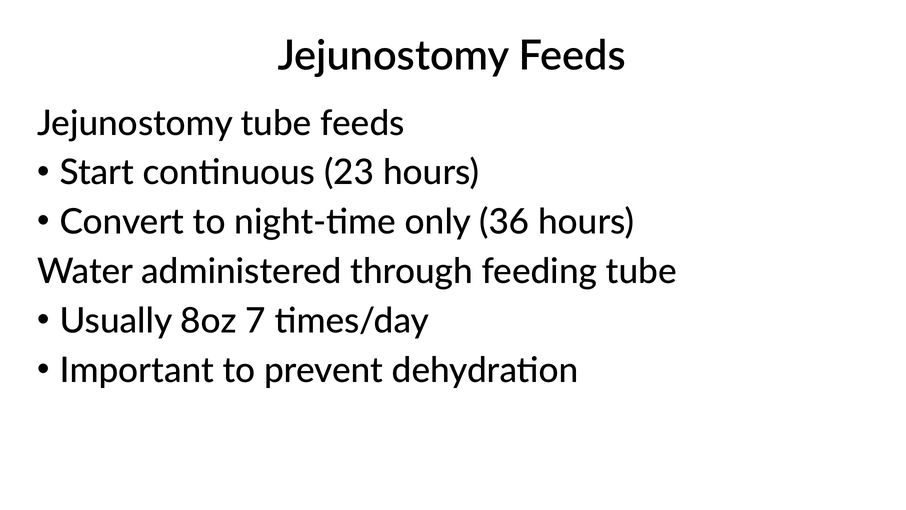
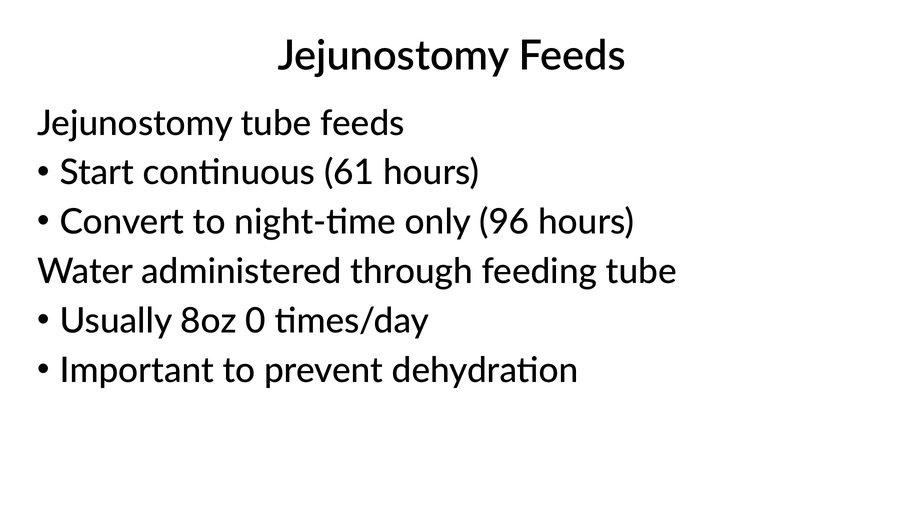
23: 23 -> 61
36: 36 -> 96
7: 7 -> 0
